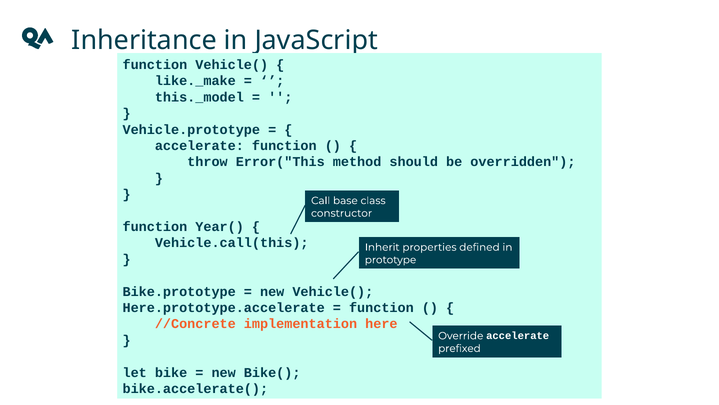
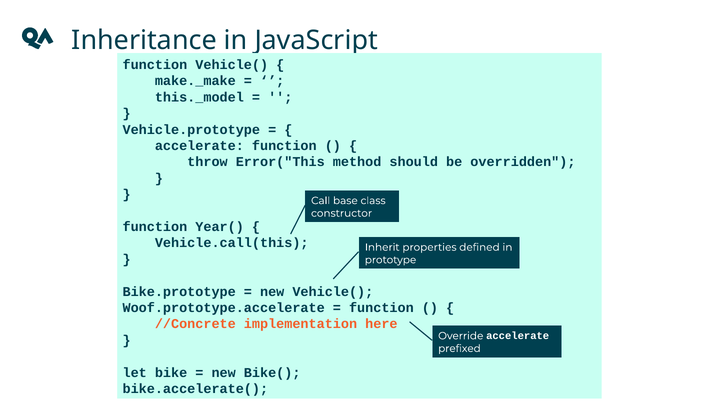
like._make: like._make -> make._make
Here.prototype.accelerate: Here.prototype.accelerate -> Woof.prototype.accelerate
